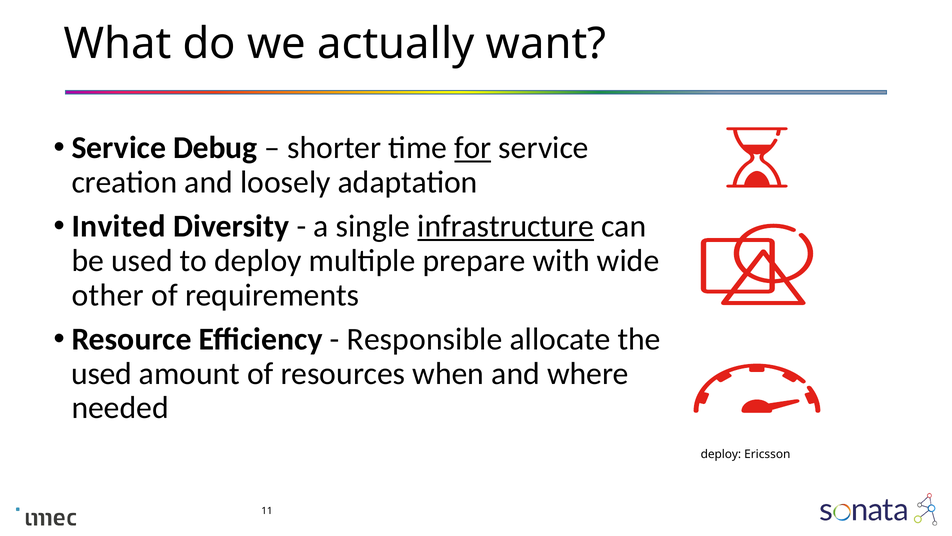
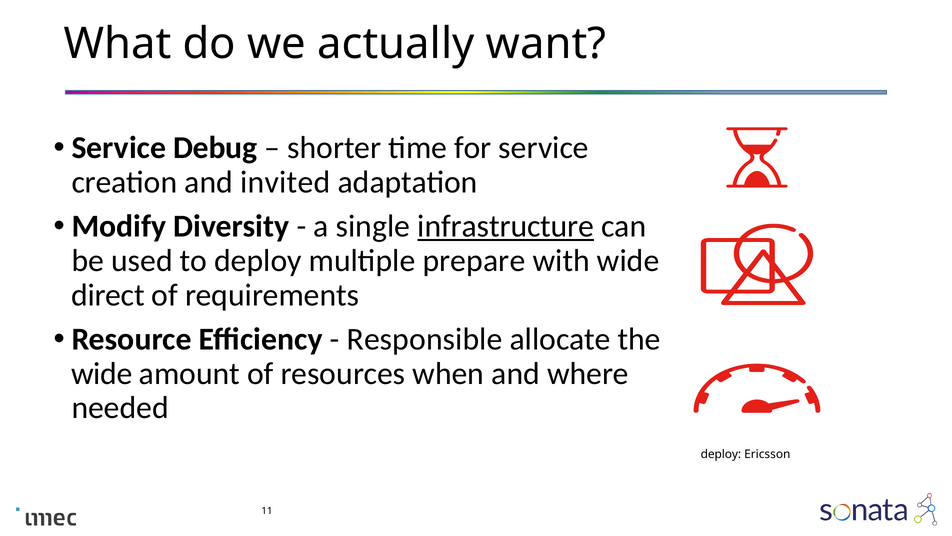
for underline: present -> none
loosely: loosely -> invited
Invited: Invited -> Modify
other: other -> direct
used at (102, 373): used -> wide
